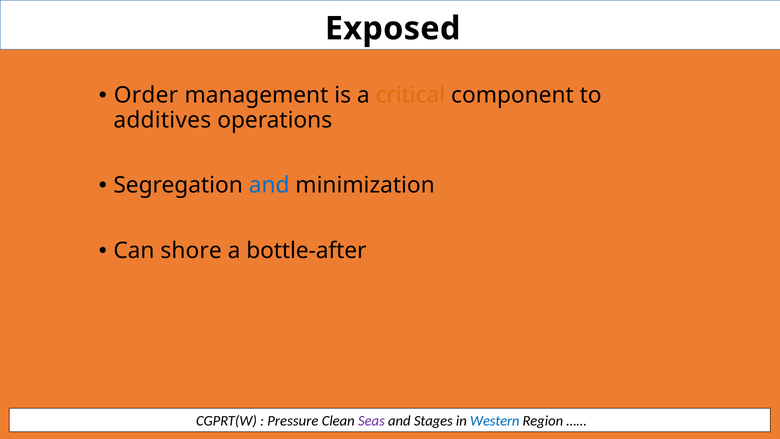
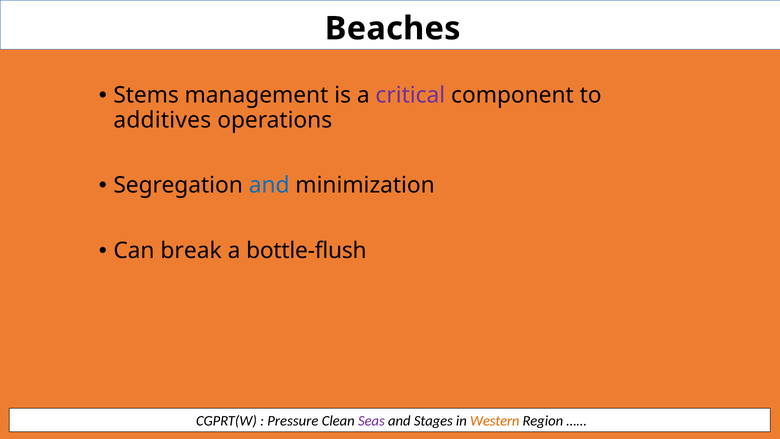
Exposed: Exposed -> Beaches
Order: Order -> Stems
critical colour: orange -> purple
shore: shore -> break
bottle-after: bottle-after -> bottle-flush
Western colour: blue -> orange
